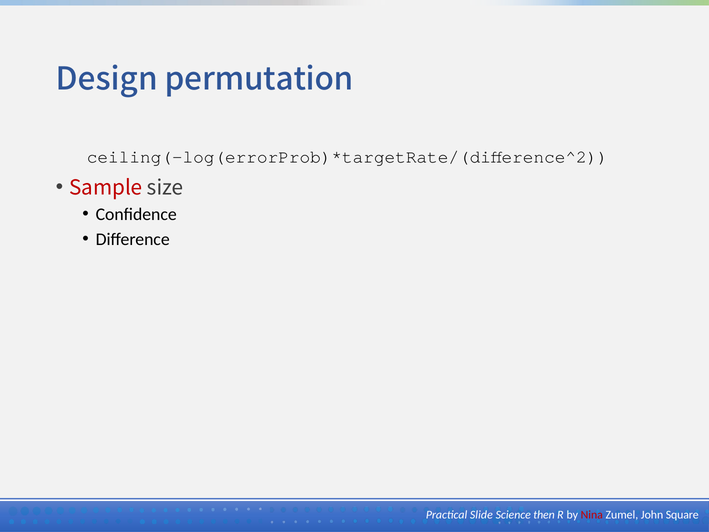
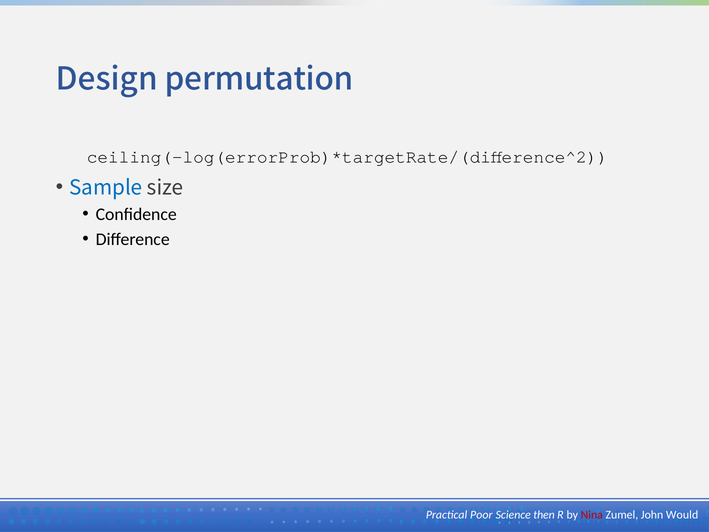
Sample colour: red -> blue
Slide: Slide -> Poor
Square: Square -> Would
